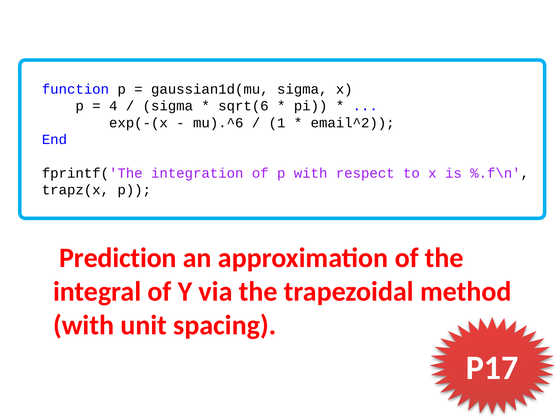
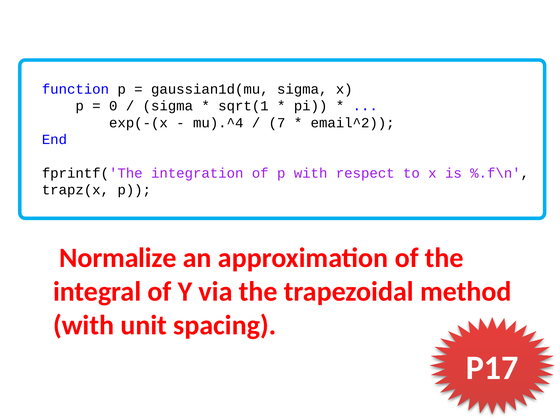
4: 4 -> 0
sqrt(6: sqrt(6 -> sqrt(1
mu).^6: mu).^6 -> mu).^4
1: 1 -> 7
Prediction: Prediction -> Normalize
